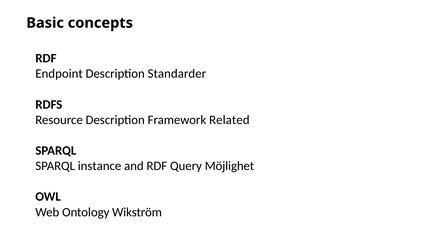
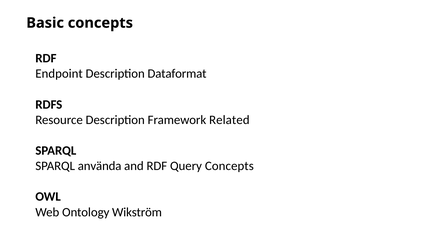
Standarder: Standarder -> Dataformat
instance: instance -> använda
Query Möjlighet: Möjlighet -> Concepts
